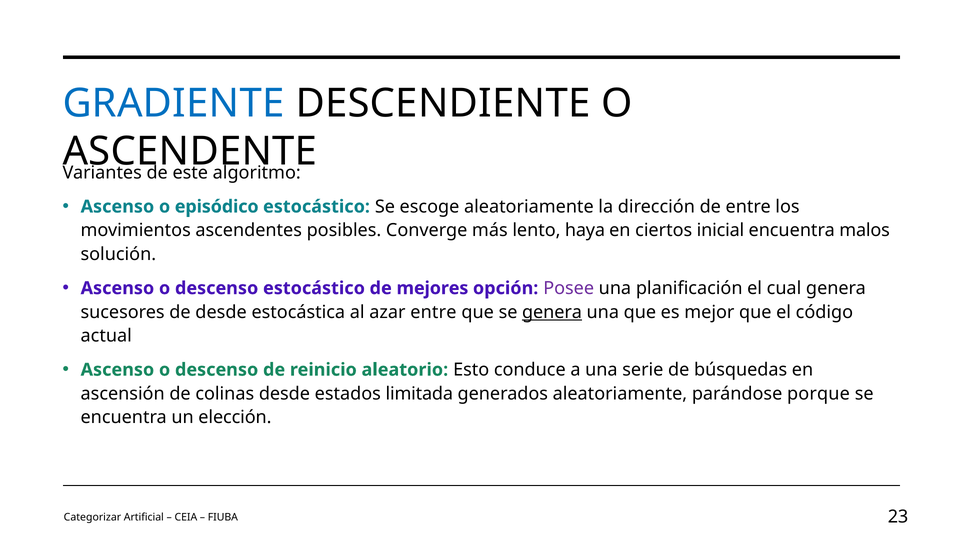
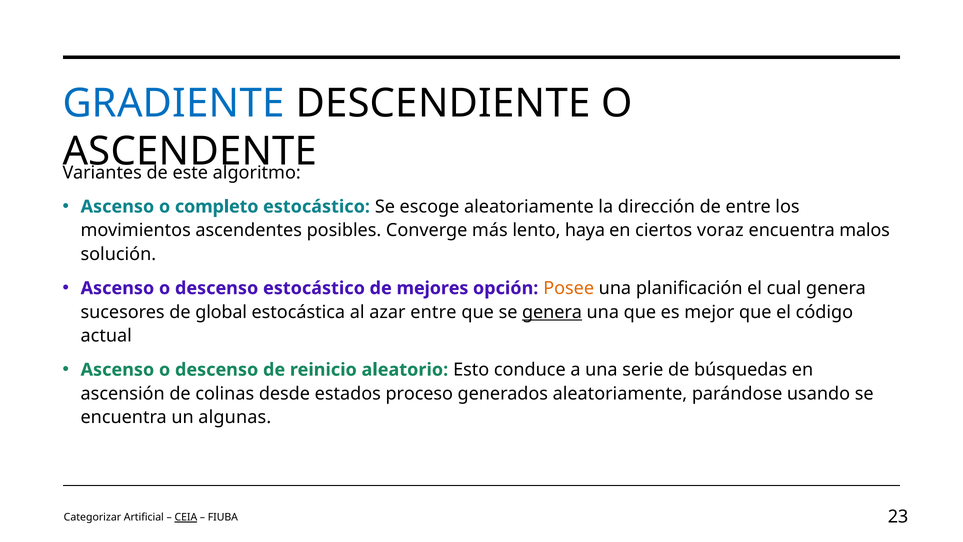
episódico: episódico -> completo
inicial: inicial -> voraz
Posee colour: purple -> orange
de desde: desde -> global
limitada: limitada -> proceso
porque: porque -> usando
elección: elección -> algunas
CEIA underline: none -> present
